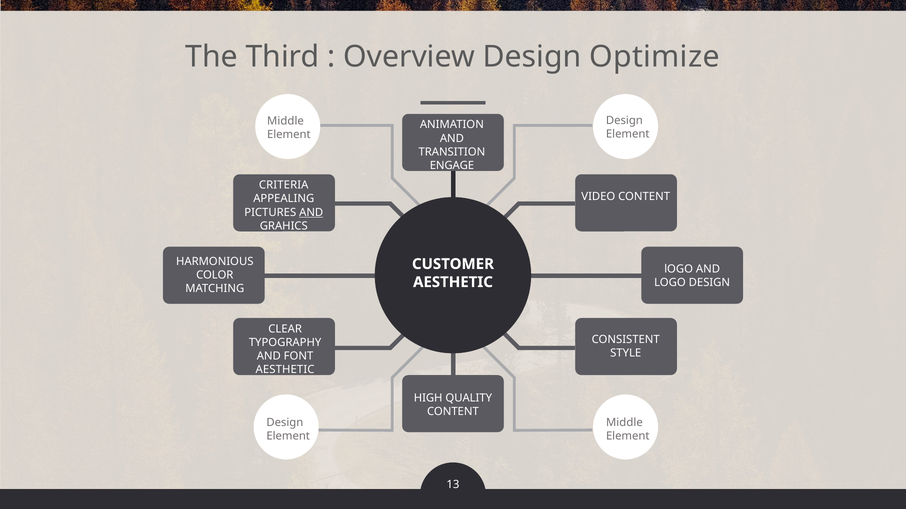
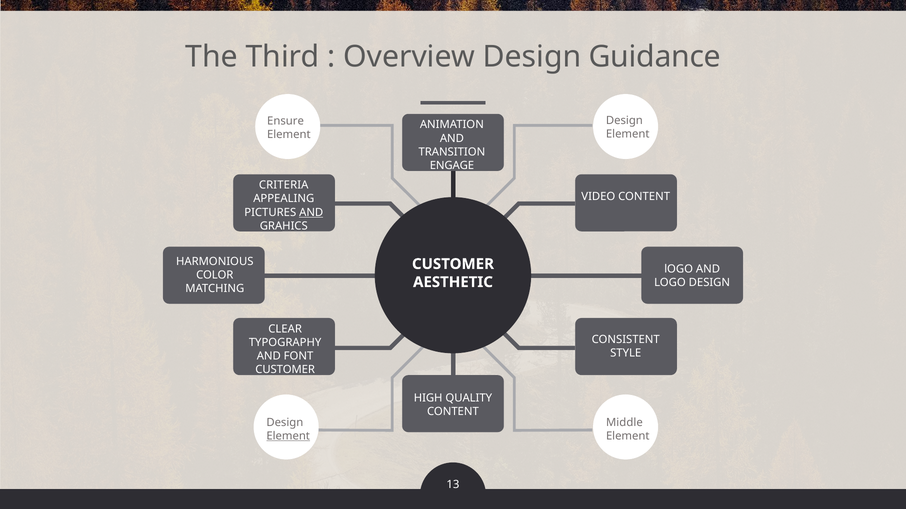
Optimize: Optimize -> Guidance
Middle at (285, 121): Middle -> Ensure
AESTHETIC at (285, 370): AESTHETIC -> CUSTOMER
Element at (288, 437) underline: none -> present
